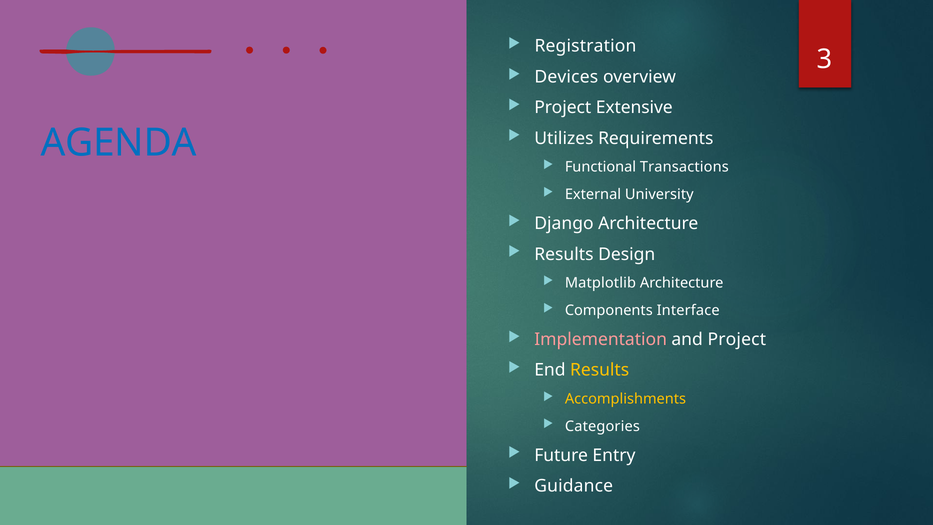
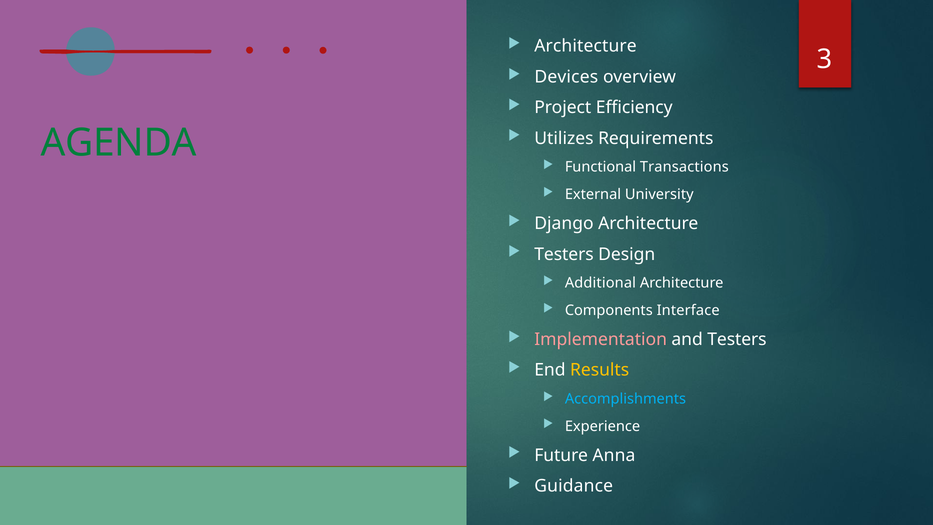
Registration at (585, 46): Registration -> Architecture
Extensive: Extensive -> Efficiency
AGENDA colour: blue -> green
Results at (564, 254): Results -> Testers
Matplotlib: Matplotlib -> Additional
and Project: Project -> Testers
Accomplishments colour: yellow -> light blue
Categories: Categories -> Experience
Entry: Entry -> Anna
